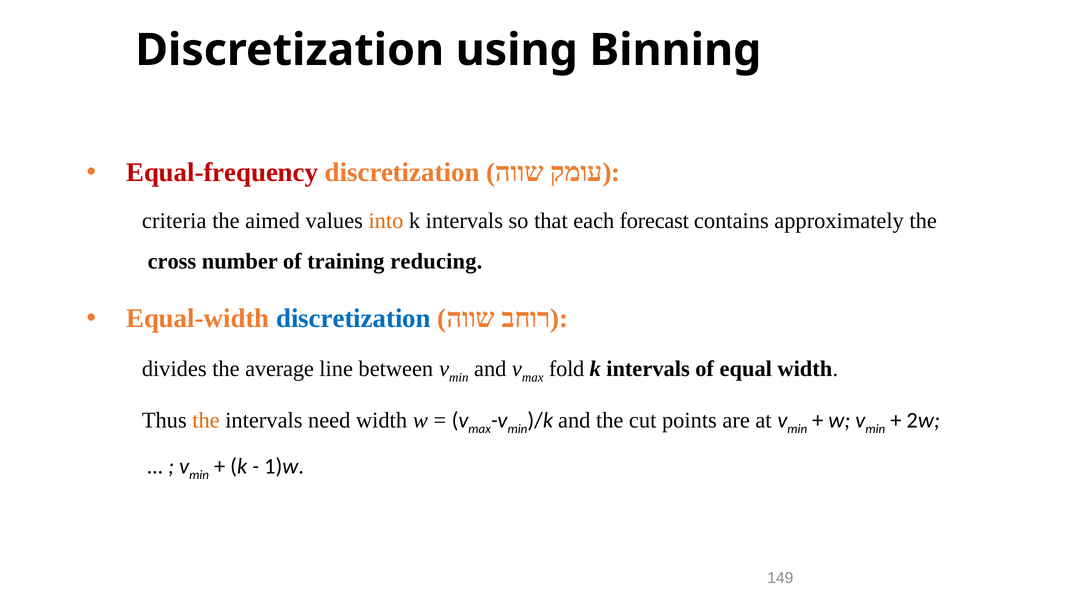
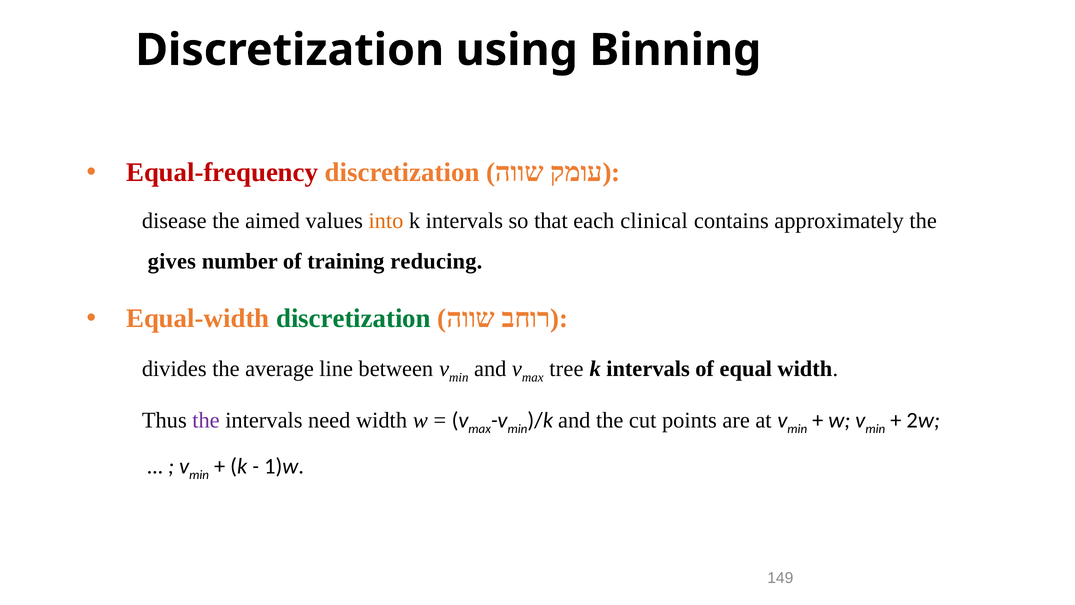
criteria: criteria -> disease
forecast: forecast -> clinical
cross: cross -> gives
discretization at (353, 318) colour: blue -> green
fold: fold -> tree
the at (206, 420) colour: orange -> purple
